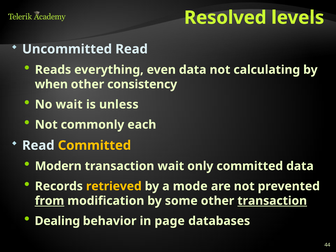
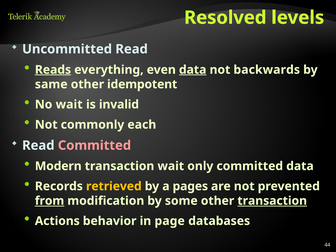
Reads underline: none -> present
data at (193, 70) underline: none -> present
calculating: calculating -> backwards
when: when -> same
consistency: consistency -> idempotent
unless: unless -> invalid
Committed at (94, 145) colour: yellow -> pink
mode: mode -> pages
Dealing: Dealing -> Actions
